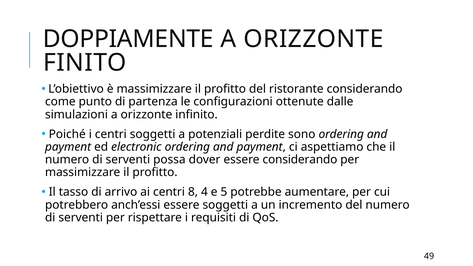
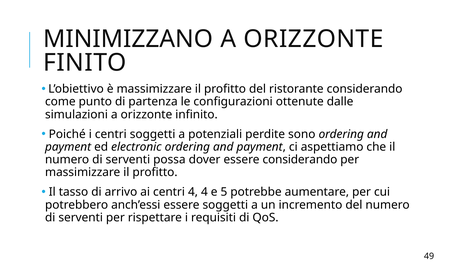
DOPPIAMENTE: DOPPIAMENTE -> MINIMIZZANO
centri 8: 8 -> 4
